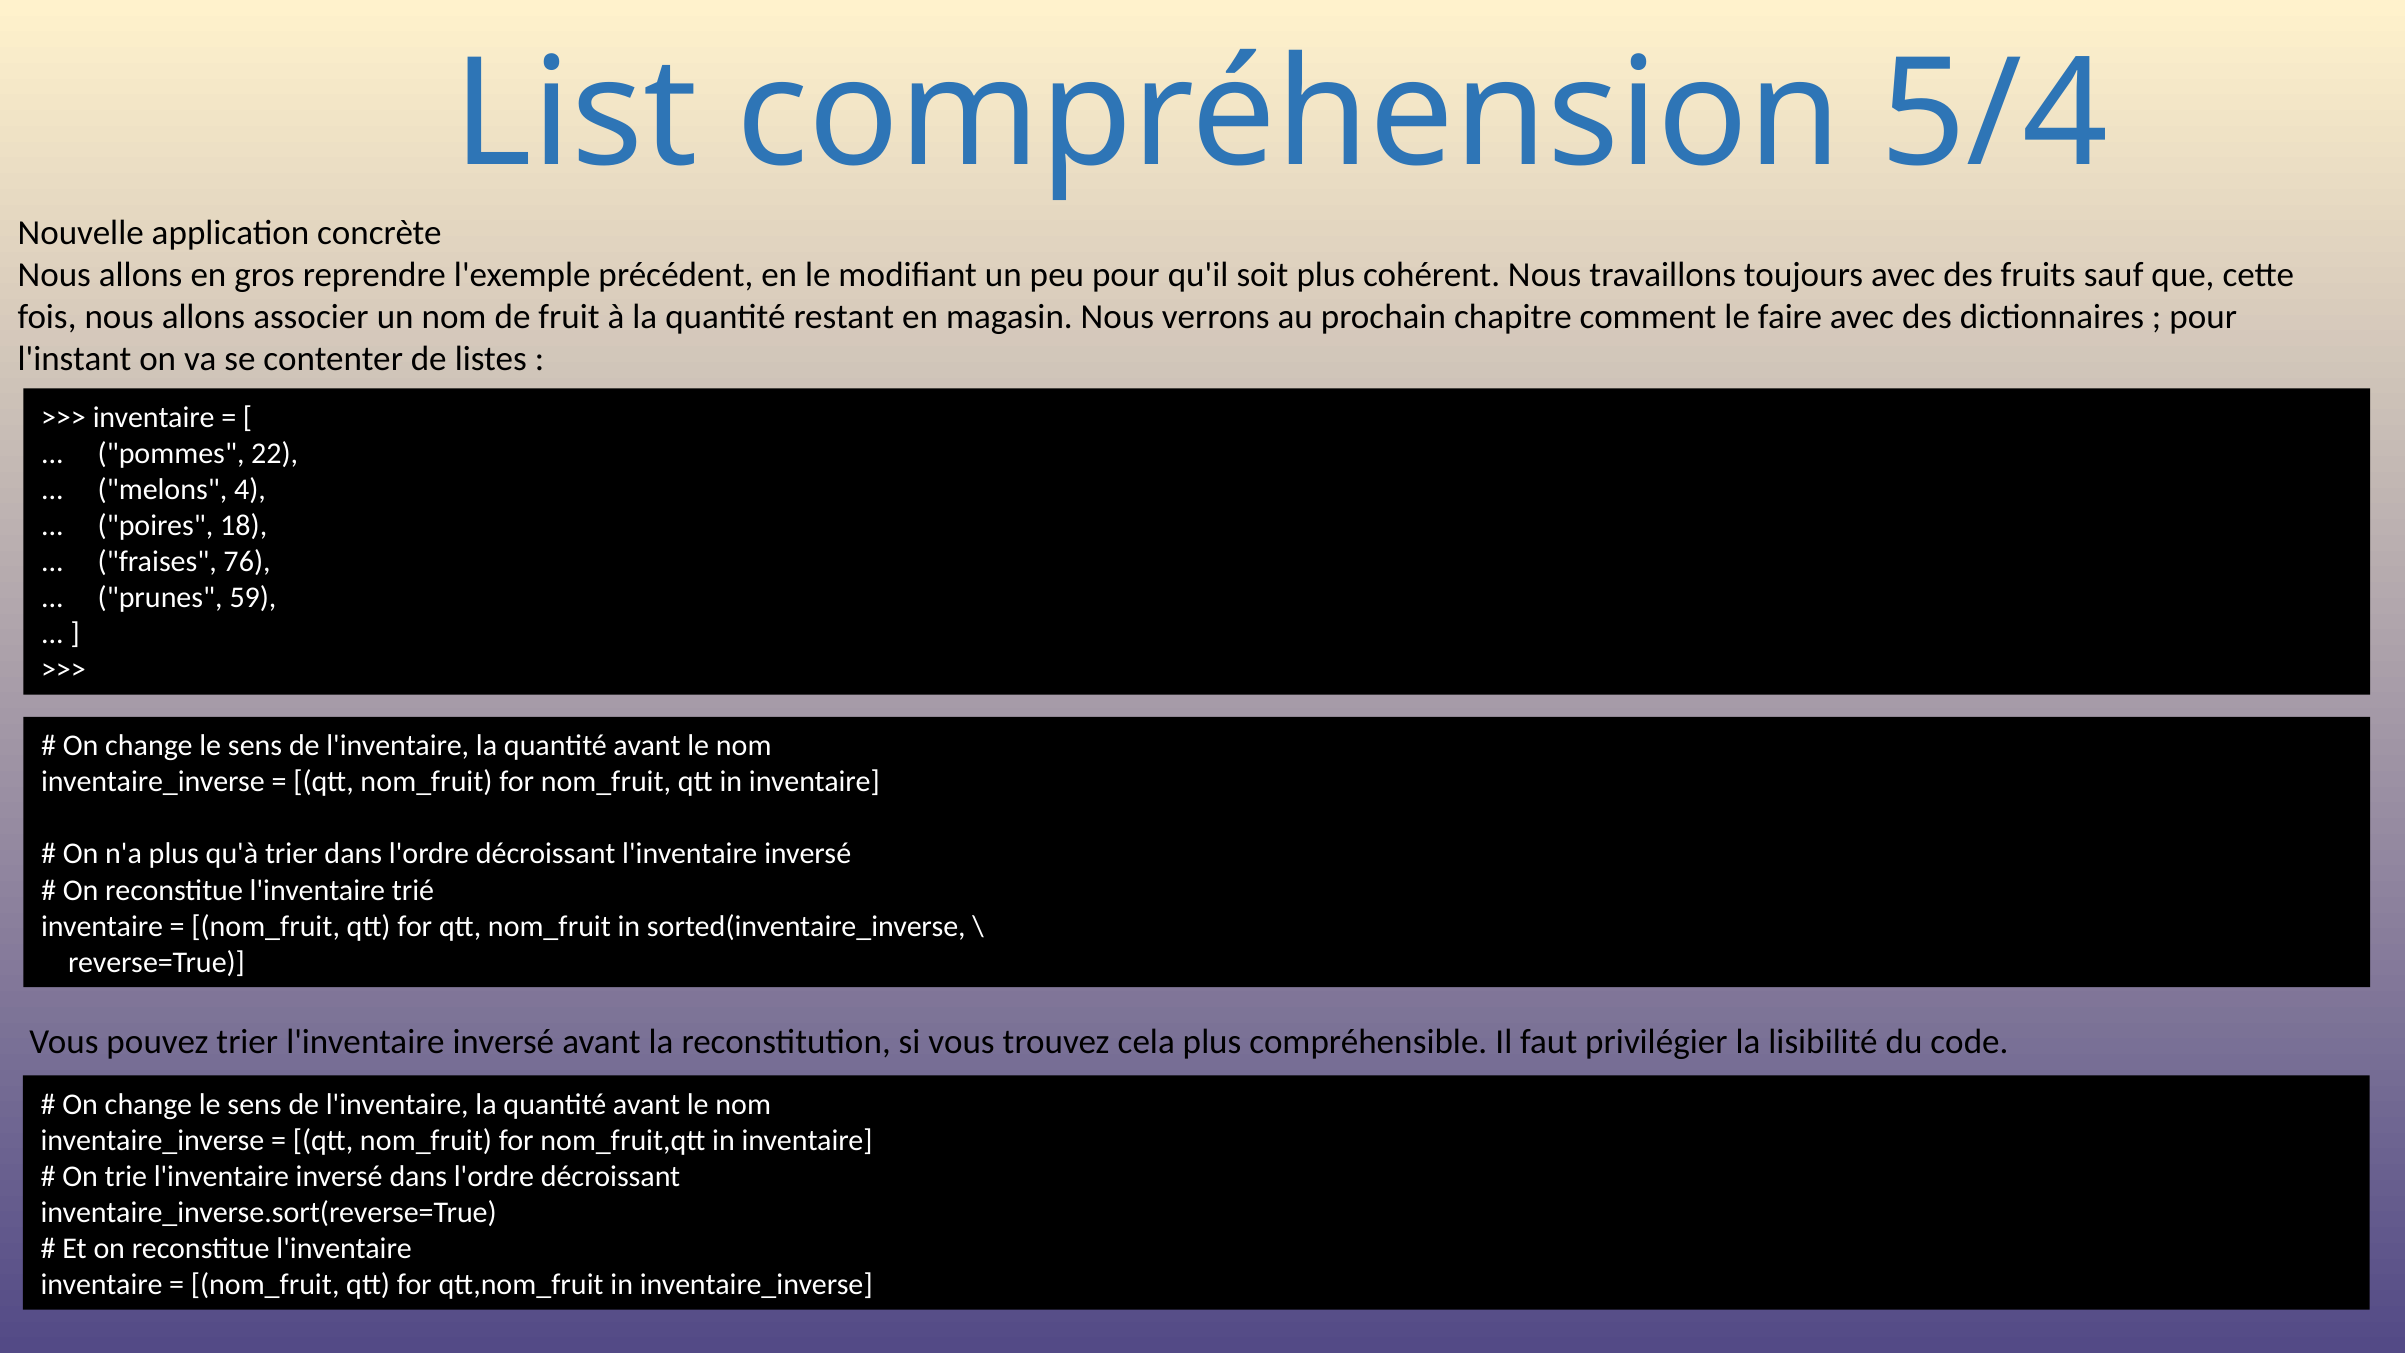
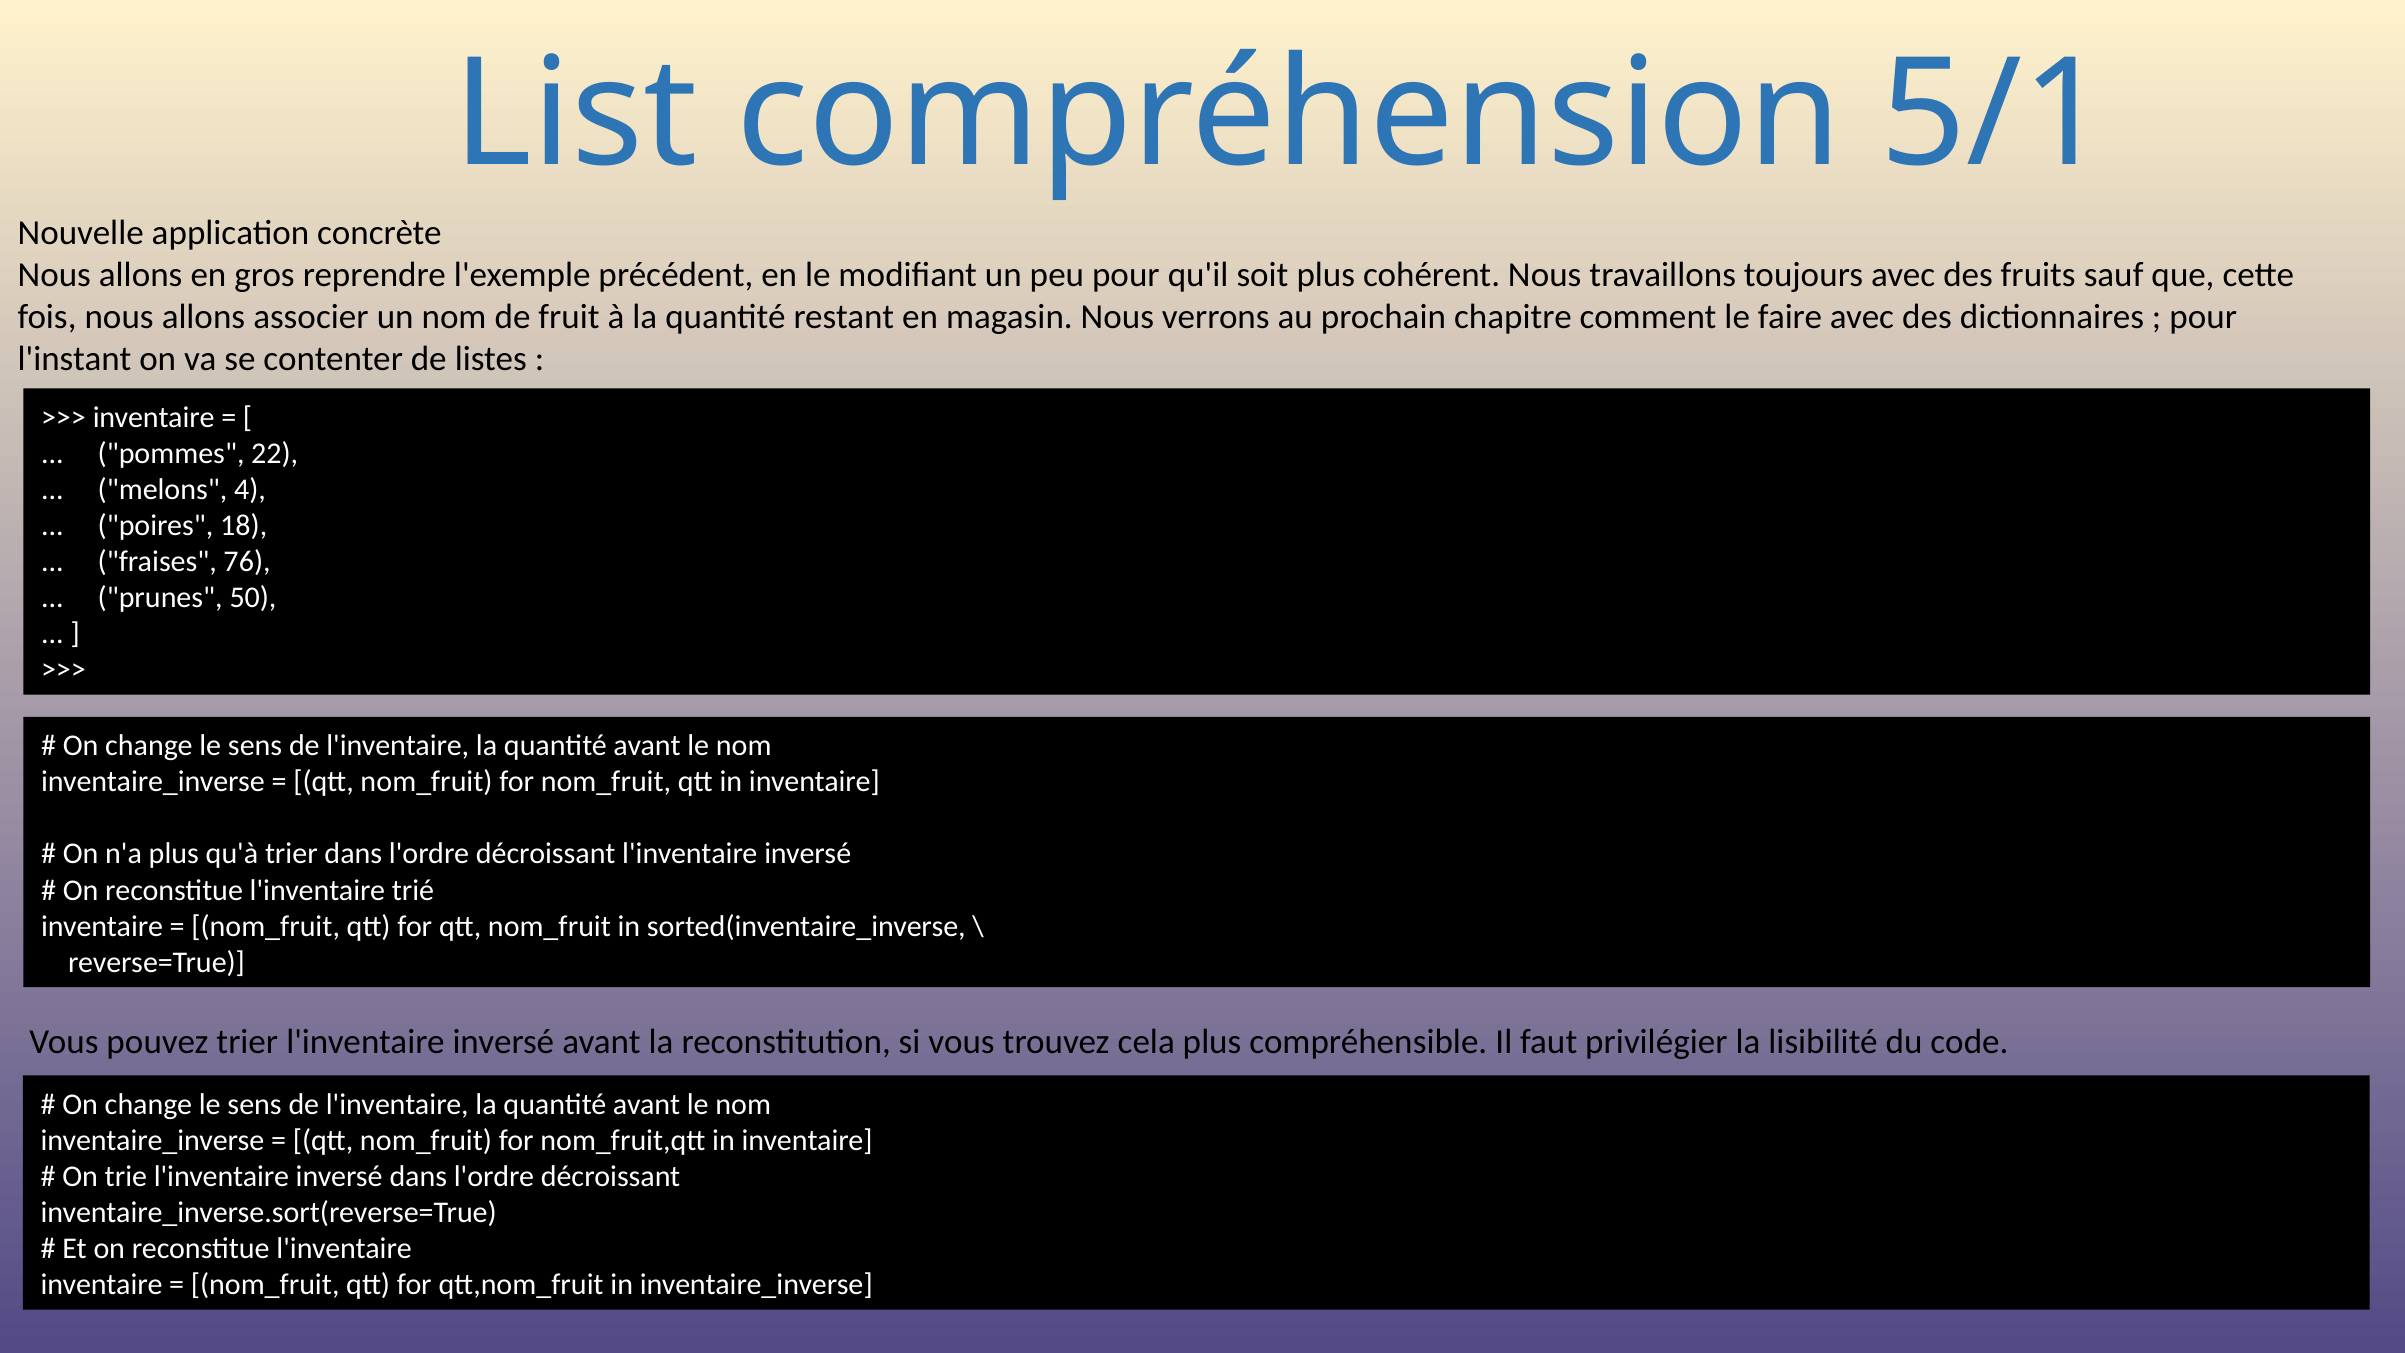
5/4: 5/4 -> 5/1
59: 59 -> 50
